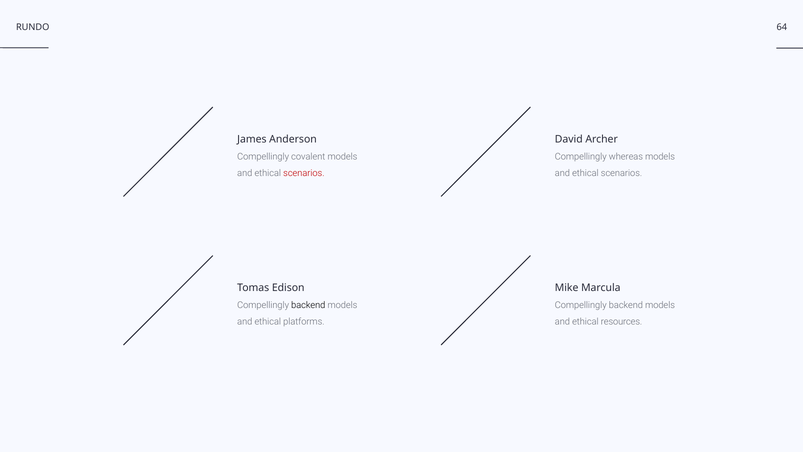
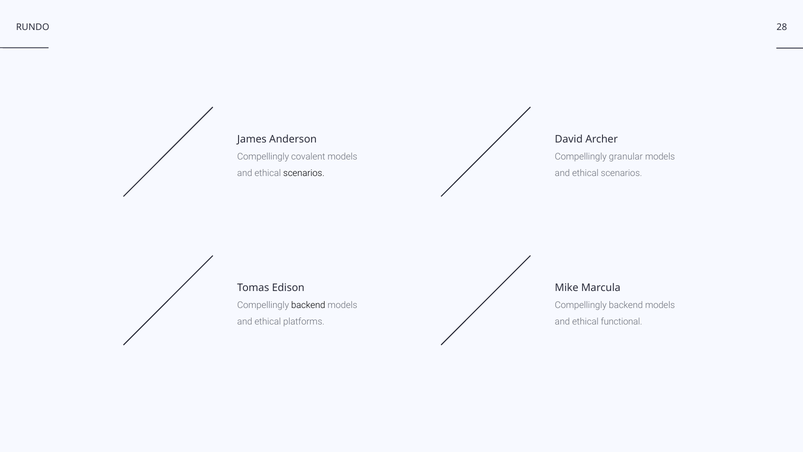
64: 64 -> 28
whereas: whereas -> granular
scenarios at (304, 173) colour: red -> black
resources: resources -> functional
